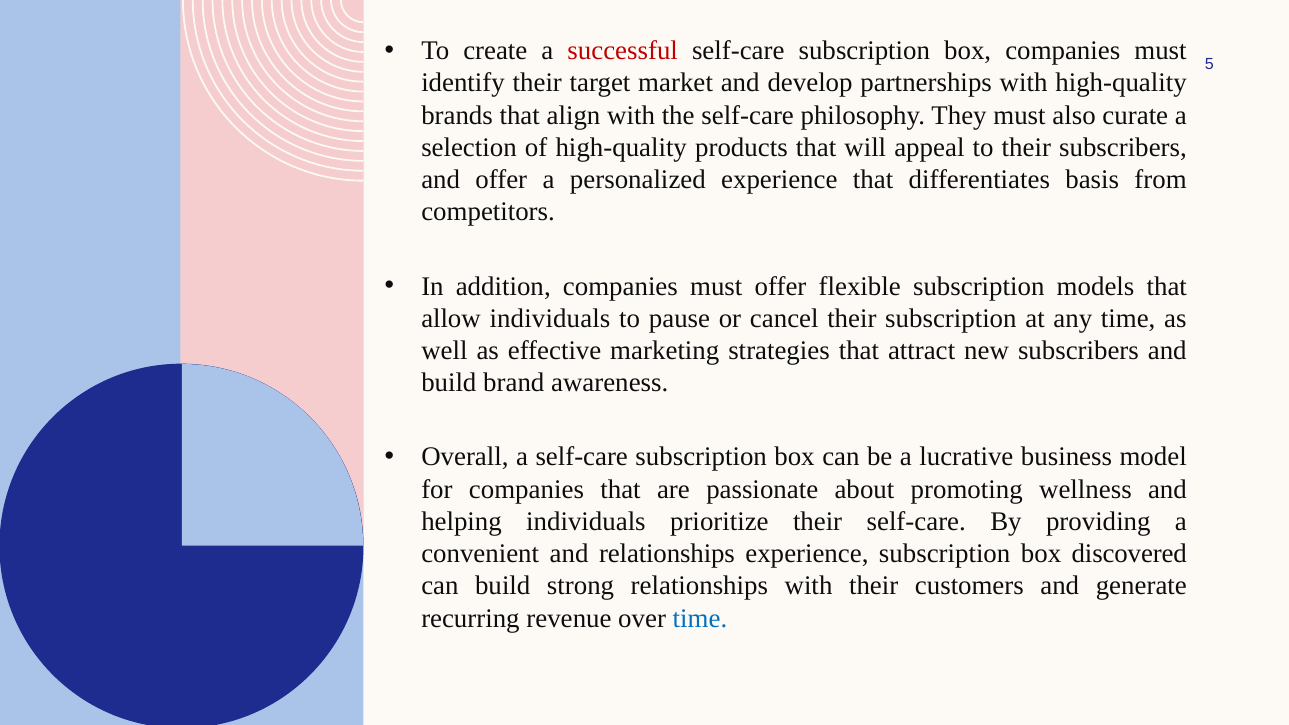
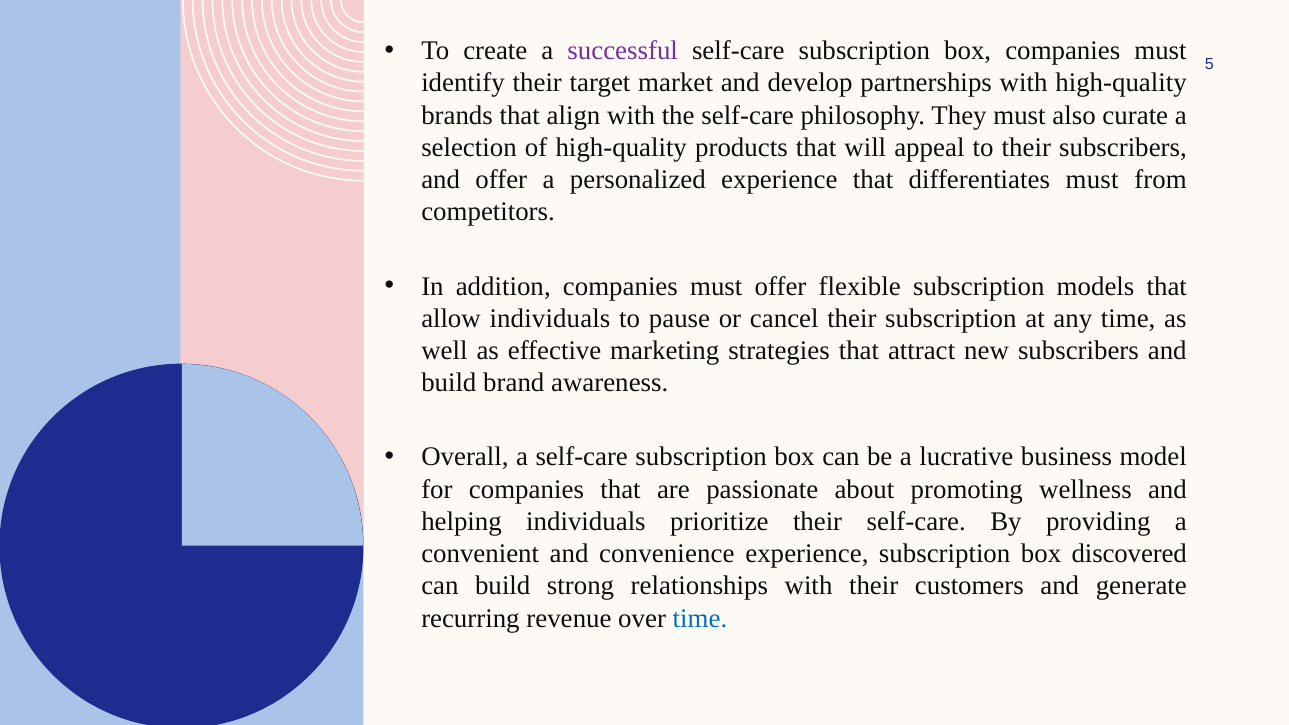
successful colour: red -> purple
differentiates basis: basis -> must
and relationships: relationships -> convenience
